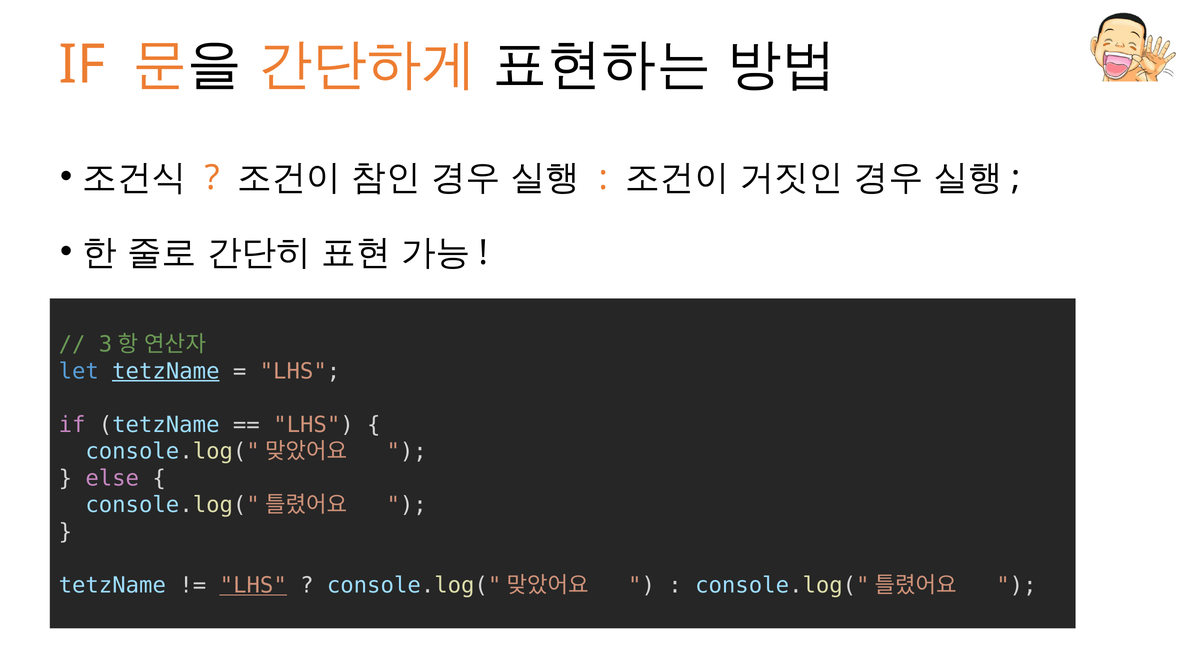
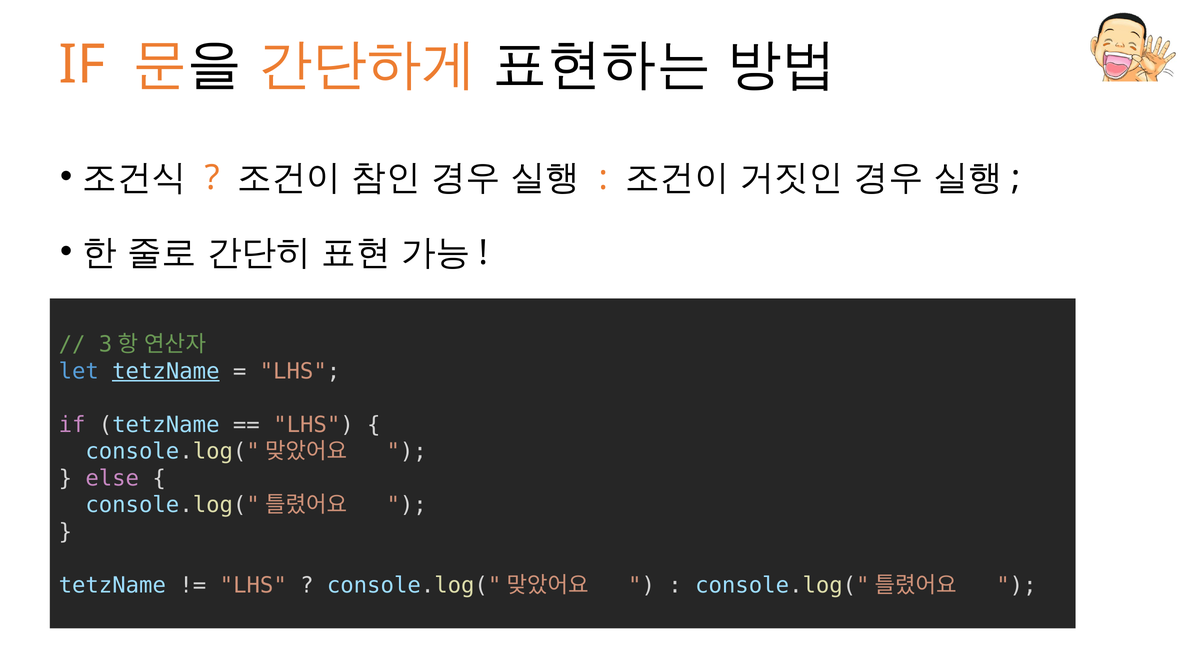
LHS at (253, 586) underline: present -> none
